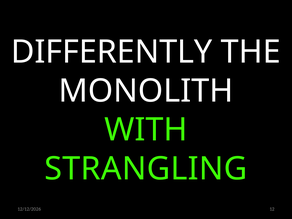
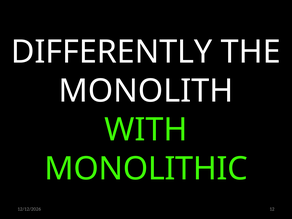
STRANGLING: STRANGLING -> MONOLITHIC
